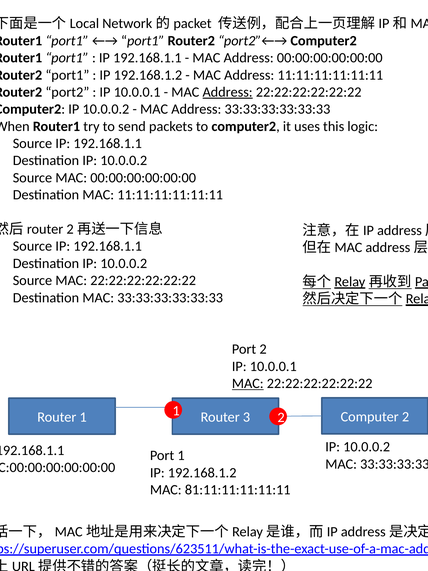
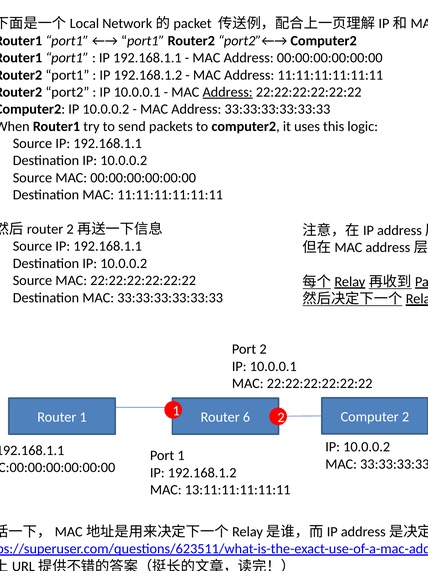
MAC at (248, 383) underline: present -> none
3: 3 -> 6
81:11:11:11:11:11: 81:11:11:11:11:11 -> 13:11:11:11:11:11
